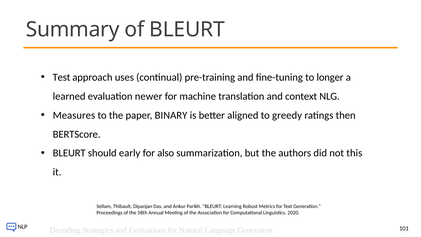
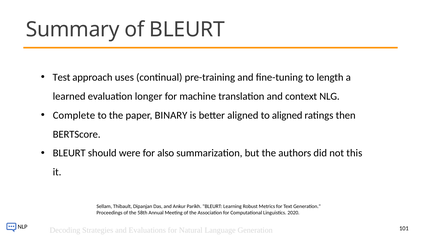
longer: longer -> length
newer: newer -> longer
Measures: Measures -> Complete
to greedy: greedy -> aligned
early: early -> were
